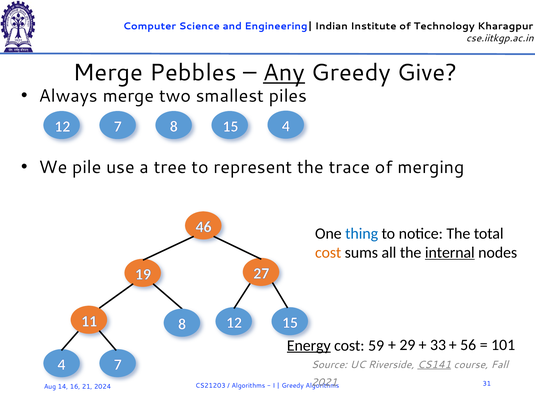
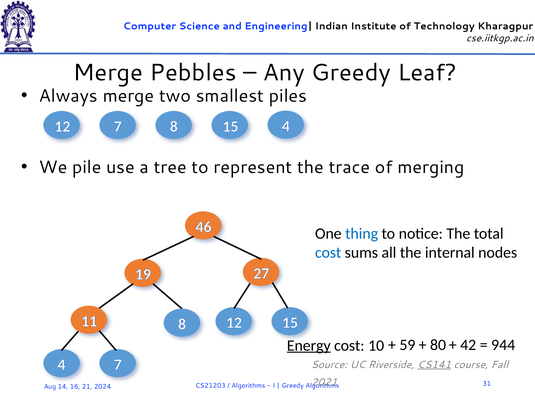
Any underline: present -> none
Give: Give -> Leaf
cost at (328, 253) colour: orange -> blue
internal underline: present -> none
59: 59 -> 10
29: 29 -> 59
33: 33 -> 80
56: 56 -> 42
101: 101 -> 944
